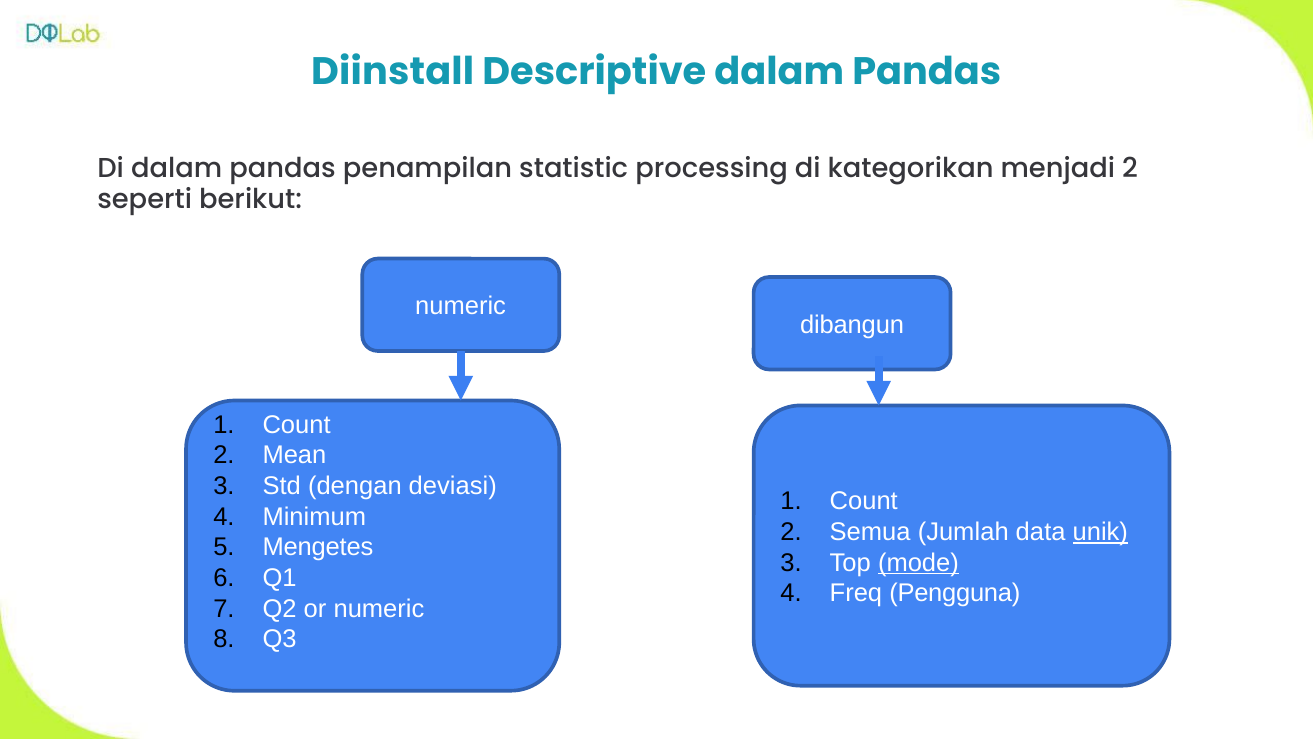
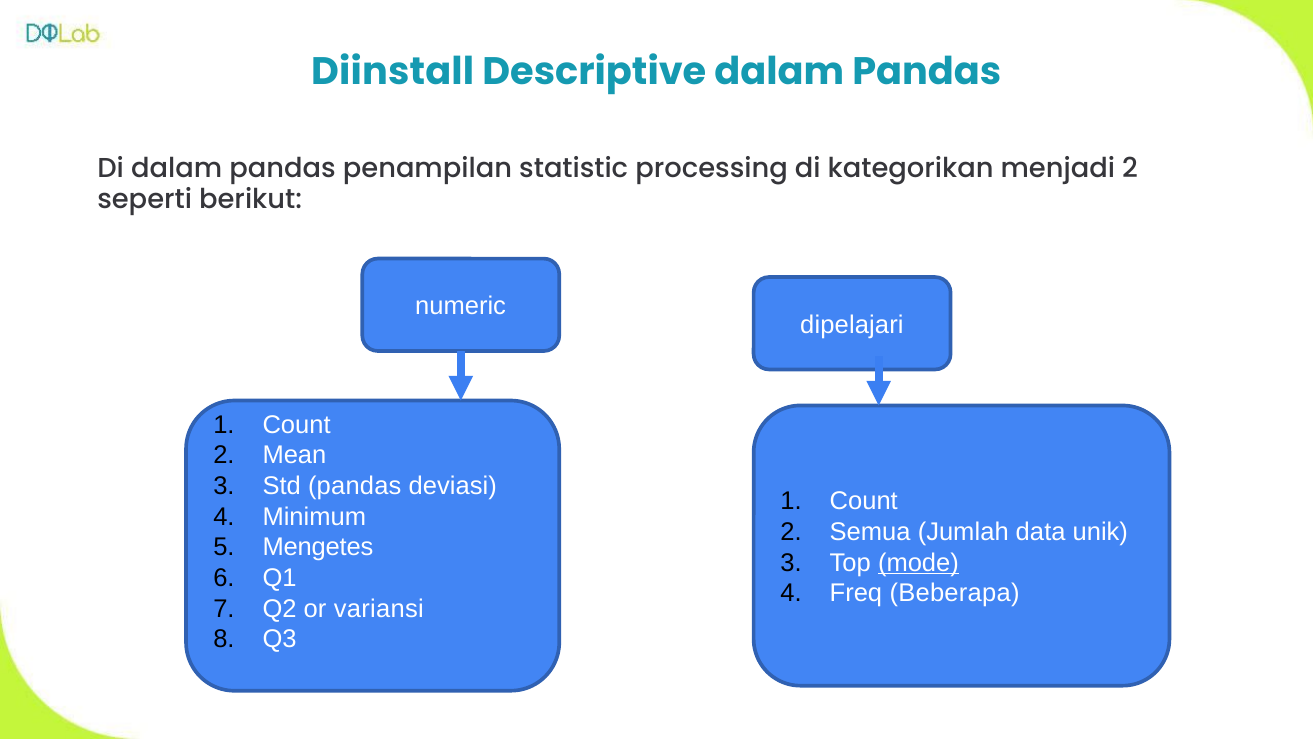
dibangun: dibangun -> dipelajari
Std dengan: dengan -> pandas
unik underline: present -> none
Pengguna: Pengguna -> Beberapa
or numeric: numeric -> variansi
